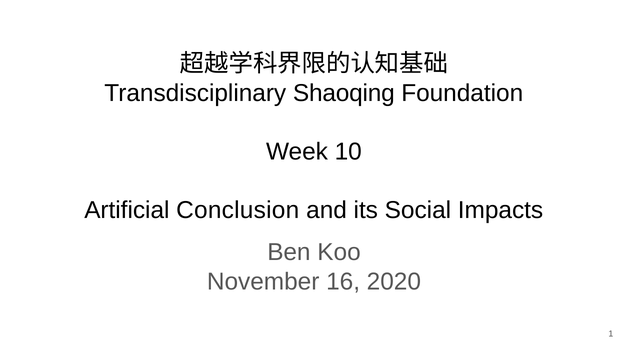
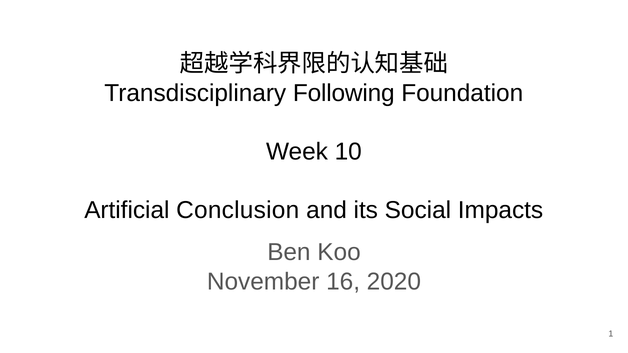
Shaoqing: Shaoqing -> Following
